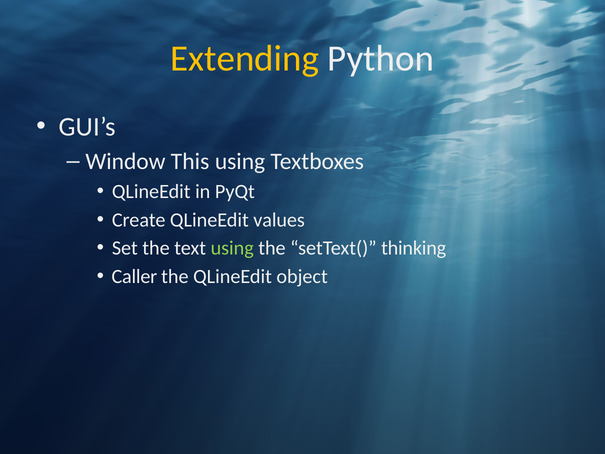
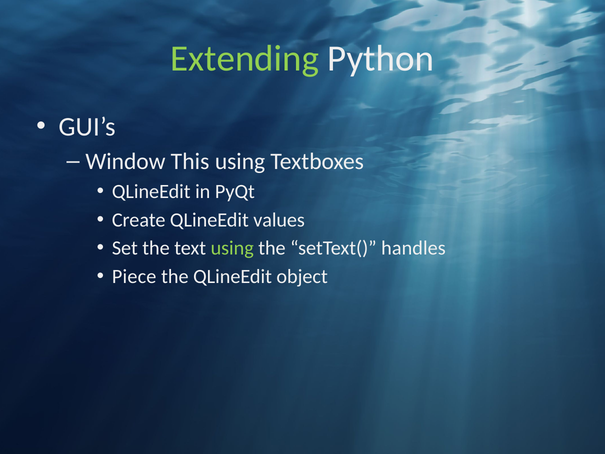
Extending colour: yellow -> light green
thinking: thinking -> handles
Caller: Caller -> Piece
